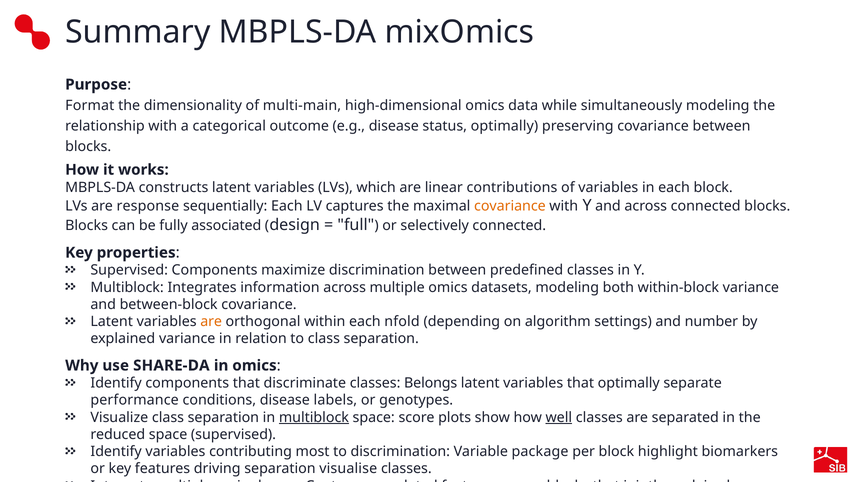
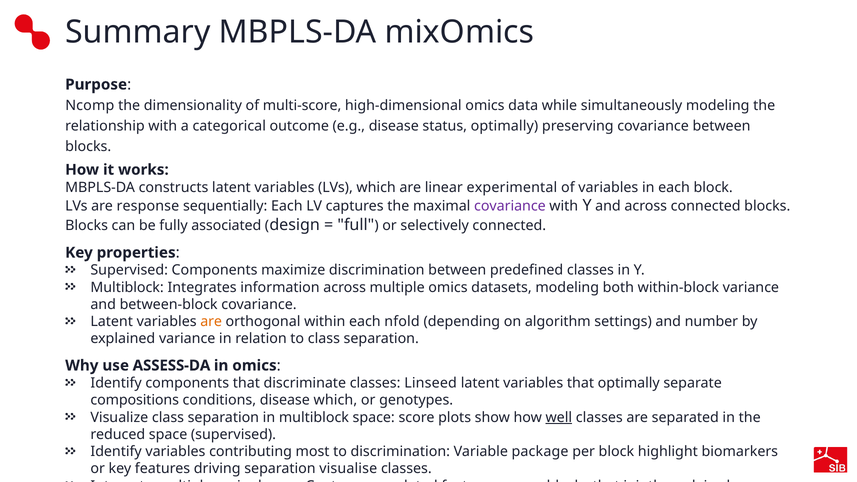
Format: Format -> Ncomp
multi-main: multi-main -> multi-score
contributions: contributions -> experimental
covariance at (510, 206) colour: orange -> purple
SHARE-DA: SHARE-DA -> ASSESS-DA
Belongs: Belongs -> Linseed
performance: performance -> compositions
disease labels: labels -> which
multiblock at (314, 417) underline: present -> none
